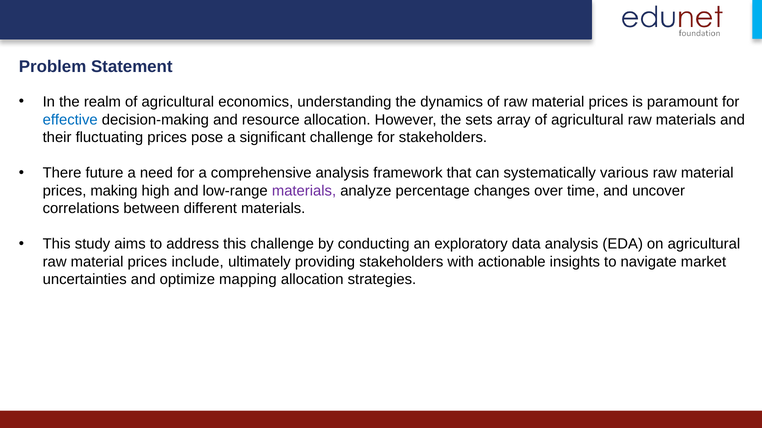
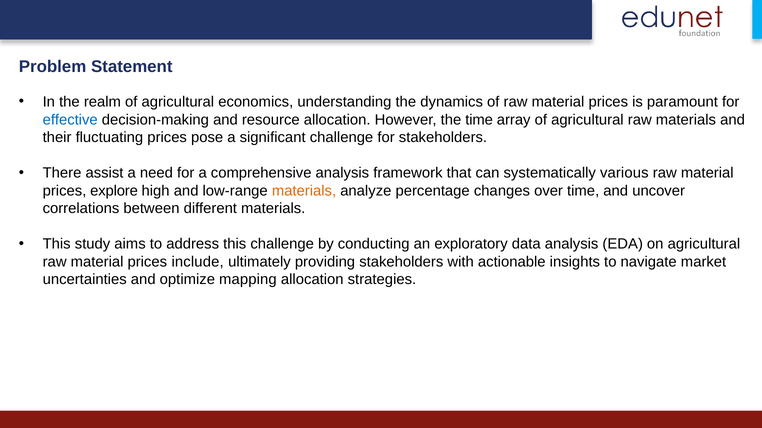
the sets: sets -> time
future: future -> assist
making: making -> explore
materials at (304, 191) colour: purple -> orange
